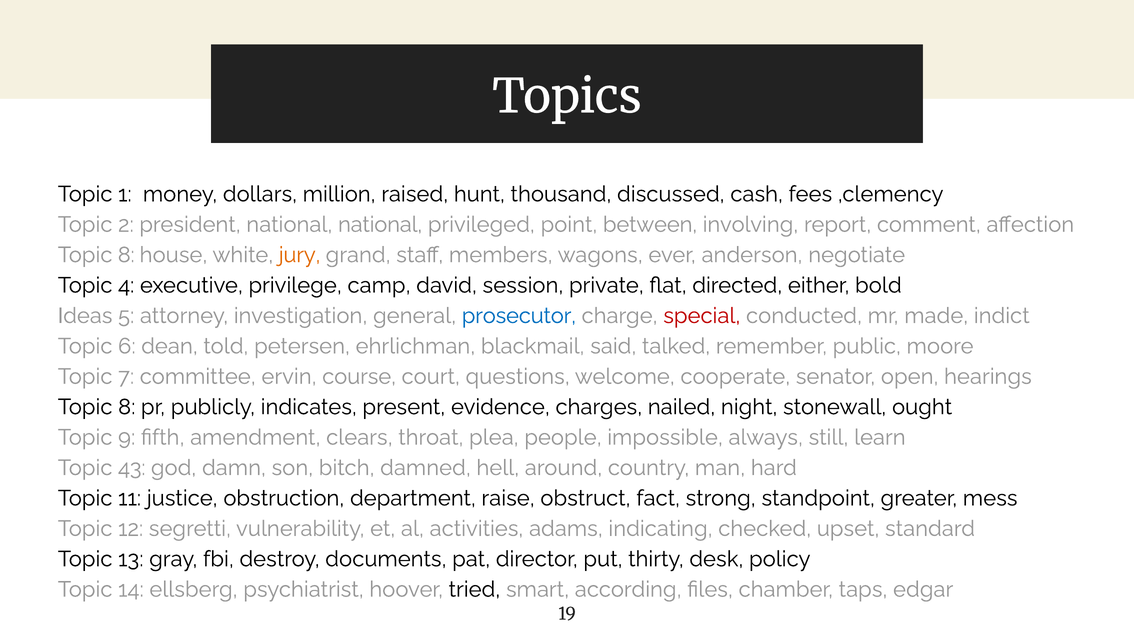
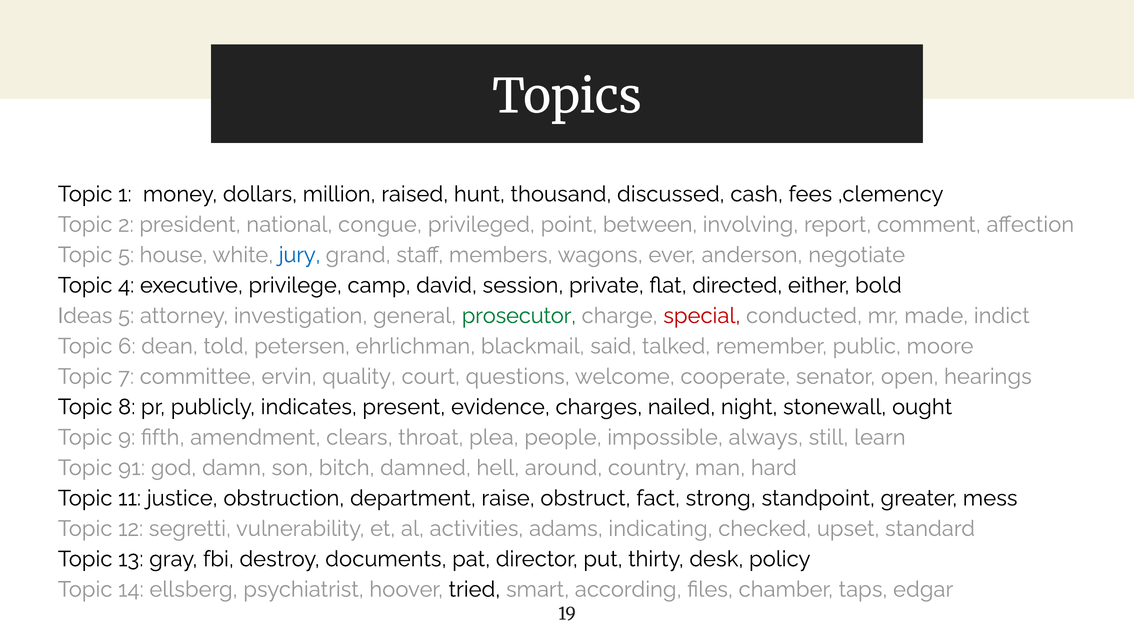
national national: national -> congue
8 at (126, 255): 8 -> 5
jury colour: orange -> blue
prosecutor colour: blue -> green
course: course -> quality
43: 43 -> 91
